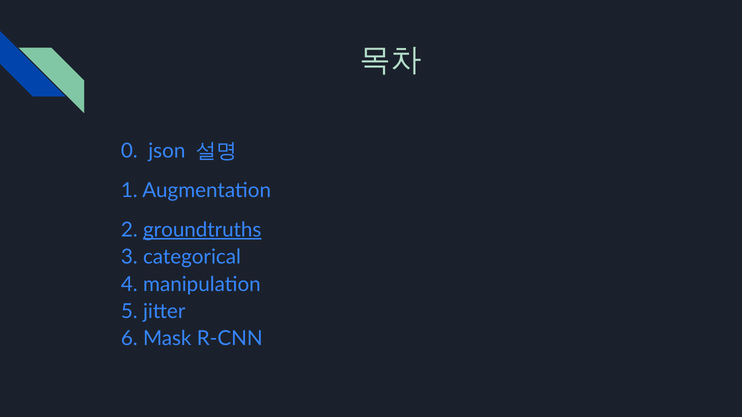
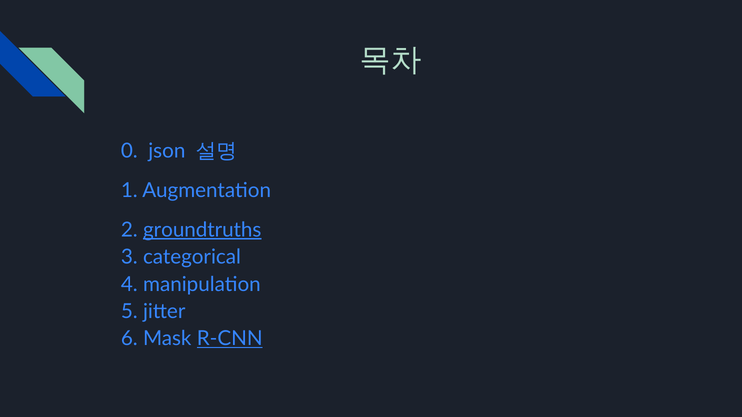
R-CNN underline: none -> present
